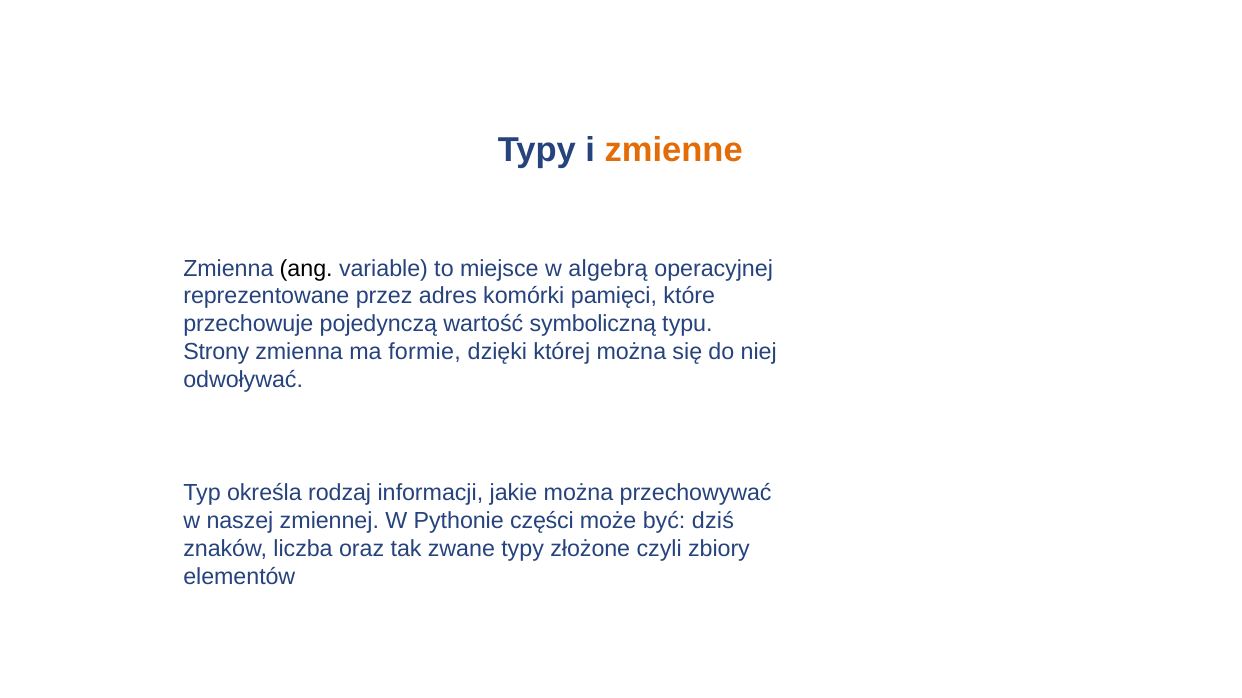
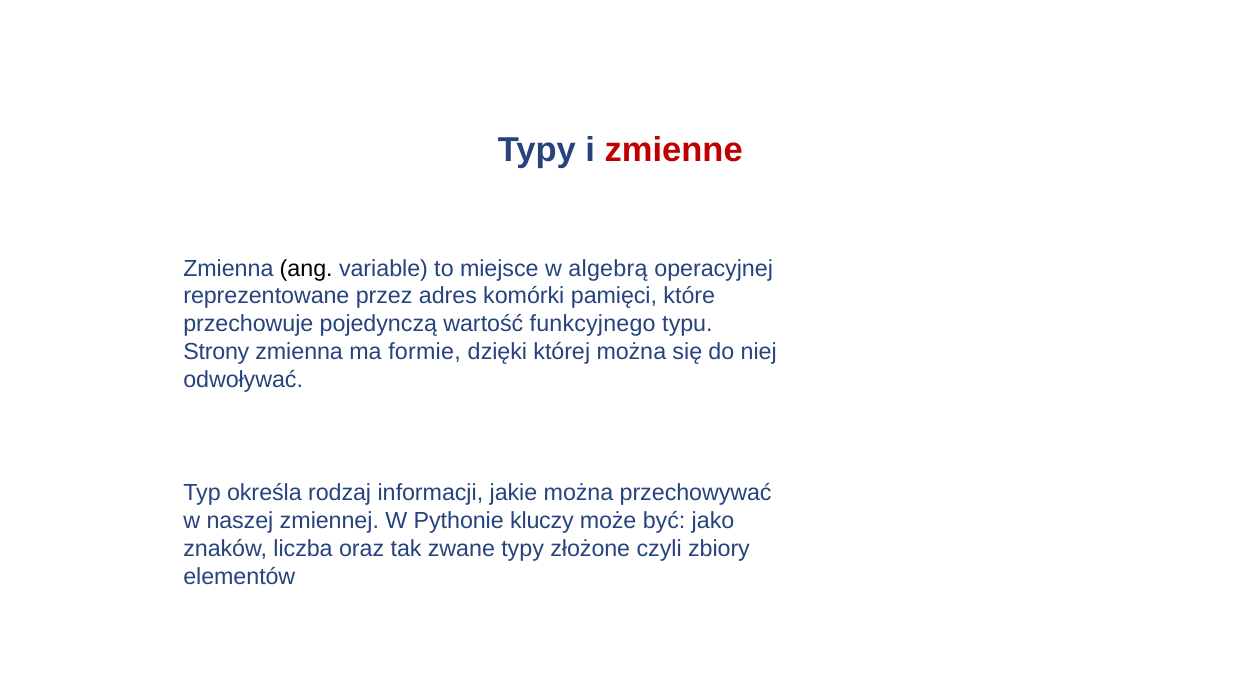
zmienne colour: orange -> red
symboliczną: symboliczną -> funkcyjnego
części: części -> kluczy
dziś: dziś -> jako
